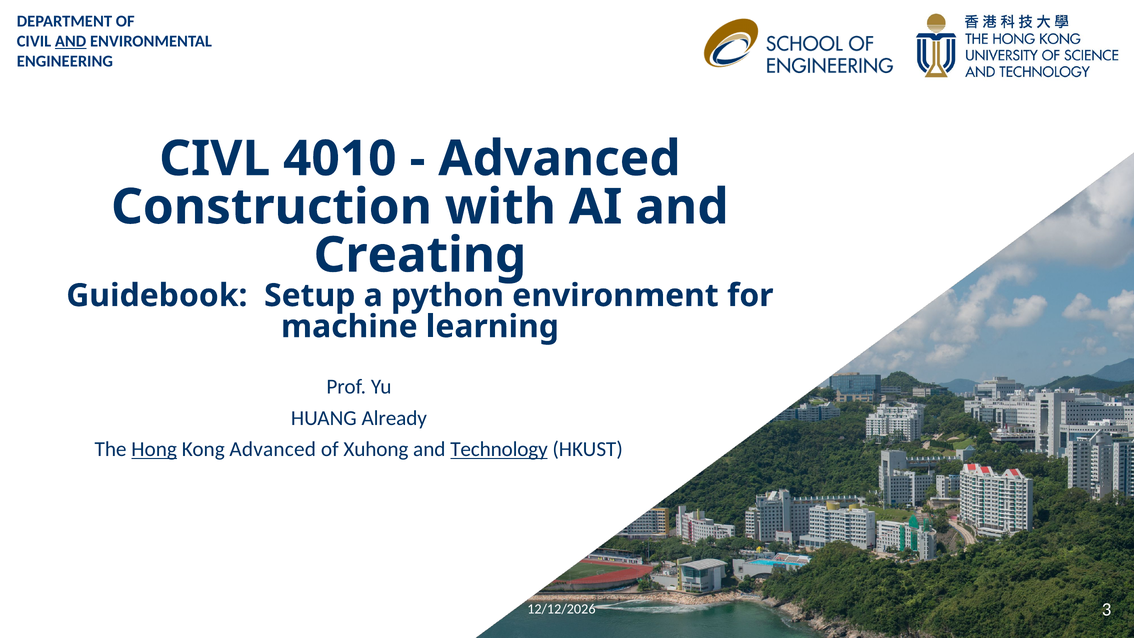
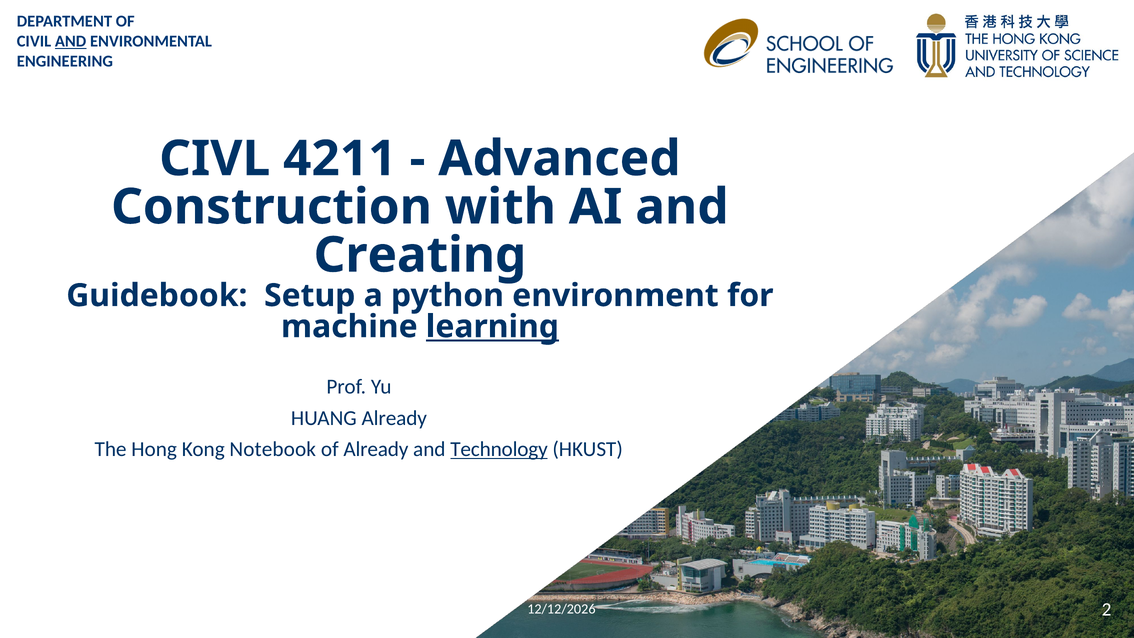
4010: 4010 -> 4211
learning underline: none -> present
Hong underline: present -> none
Kong Advanced: Advanced -> Notebook
of Xuhong: Xuhong -> Already
3: 3 -> 2
